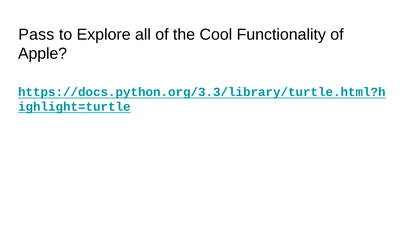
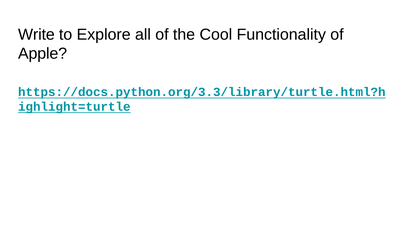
Pass: Pass -> Write
